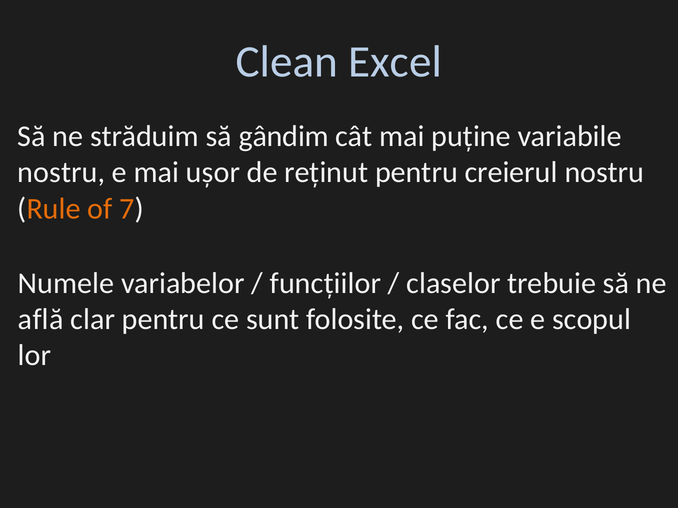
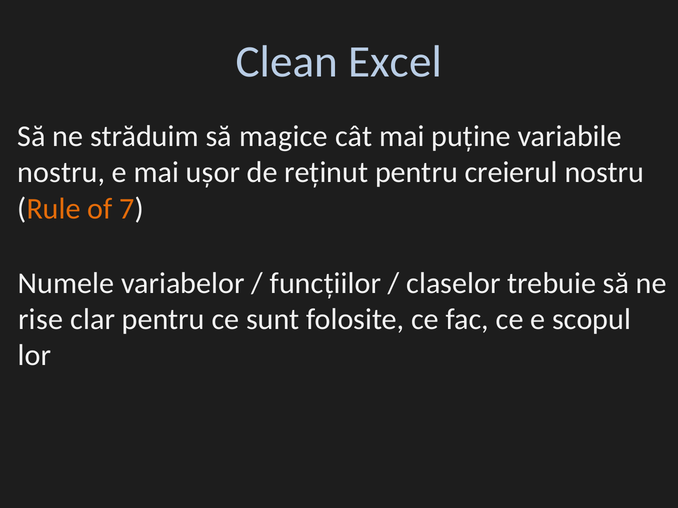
gândim: gândim -> magice
află: află -> rise
